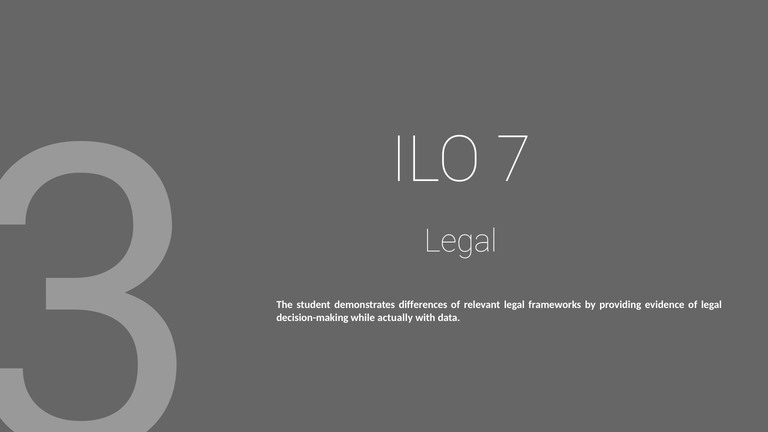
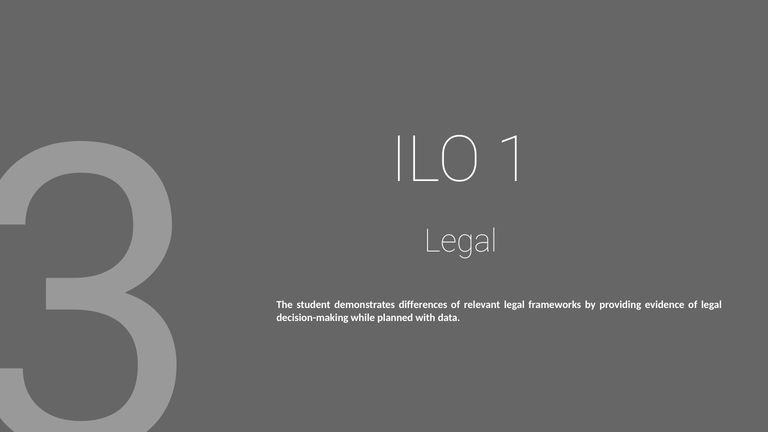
7: 7 -> 1
actually: actually -> planned
